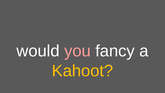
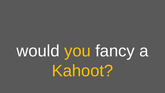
you colour: pink -> yellow
